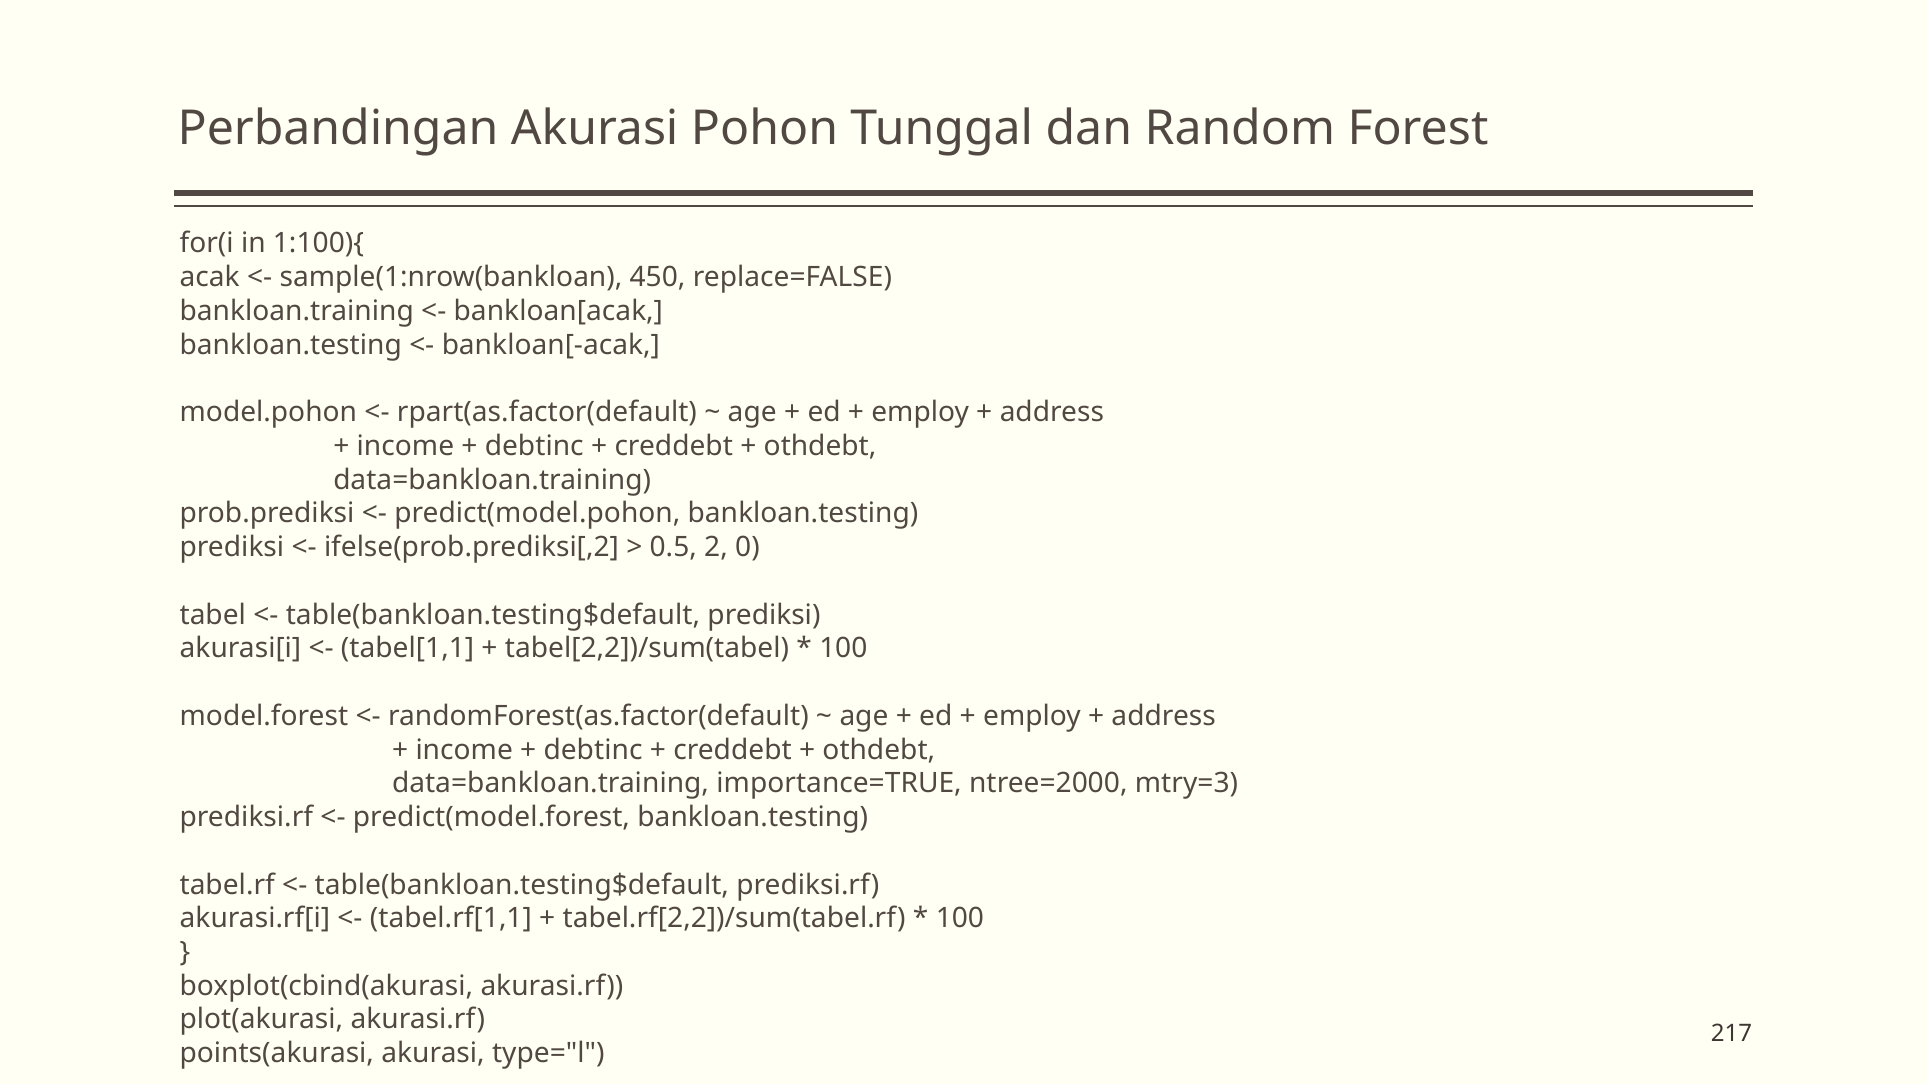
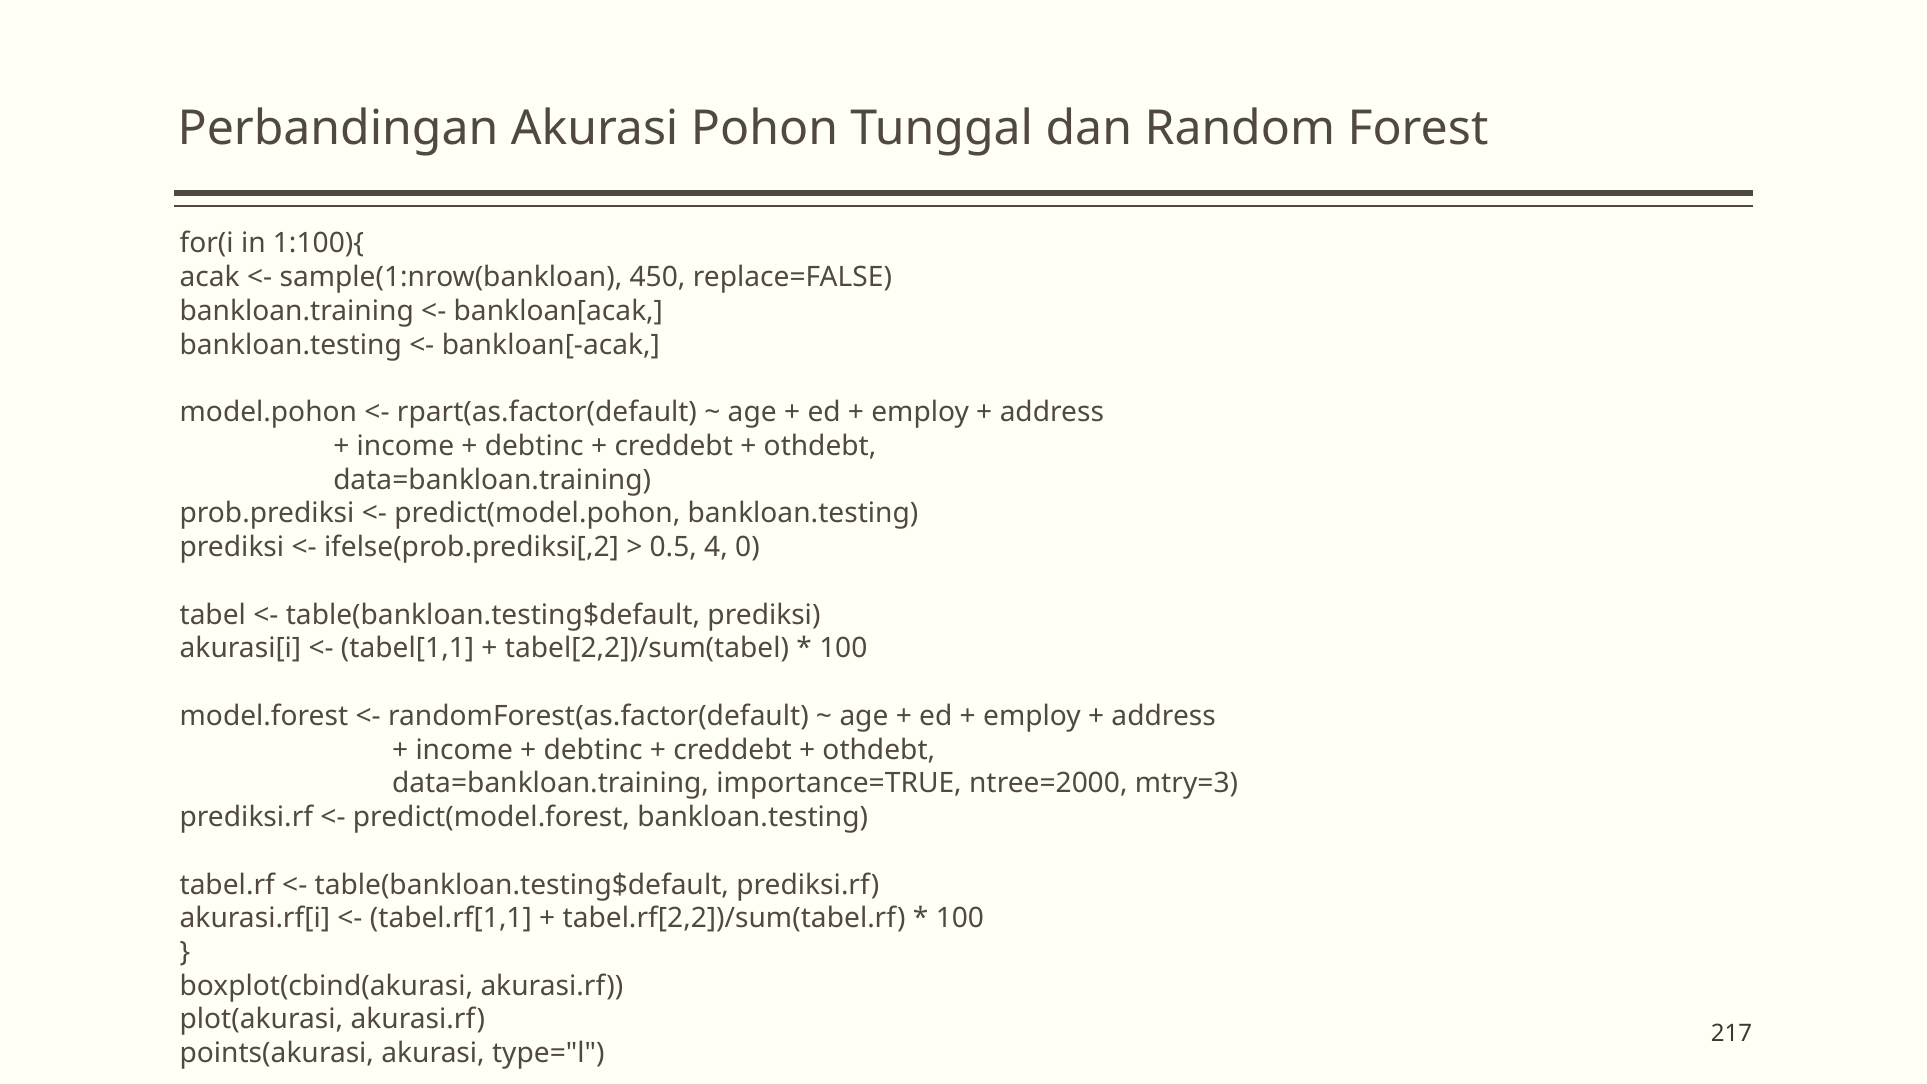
2: 2 -> 4
